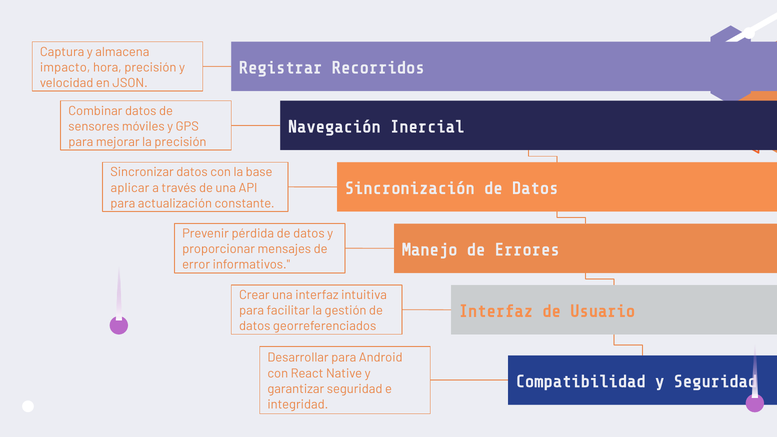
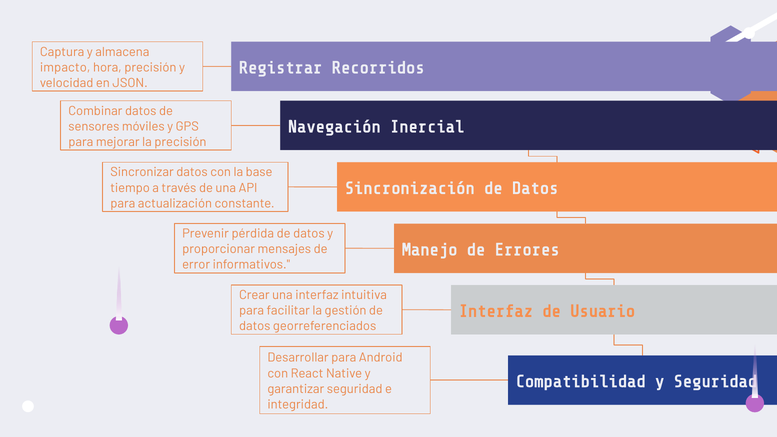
aplicar: aplicar -> tiempo
